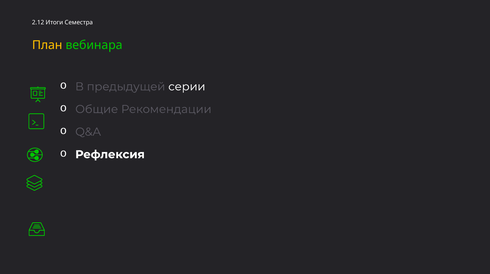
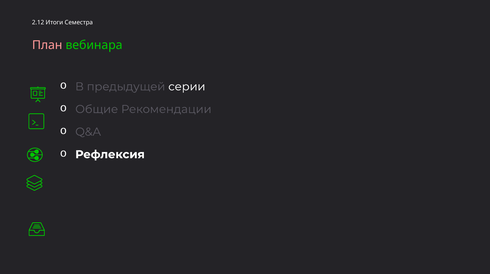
План colour: yellow -> pink
